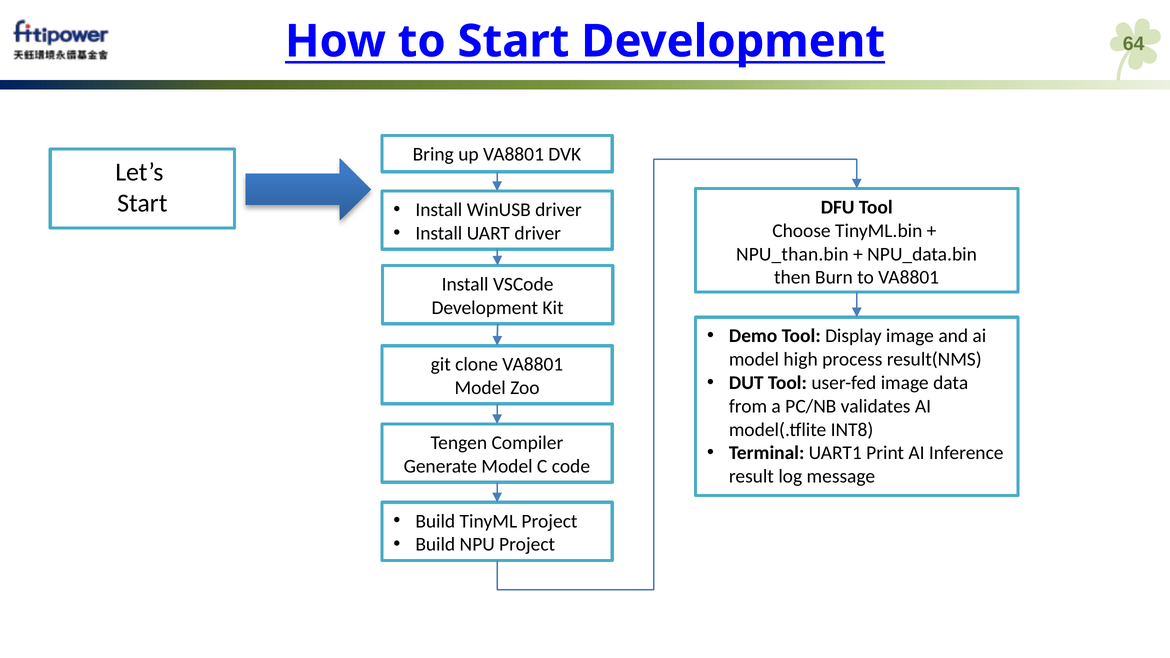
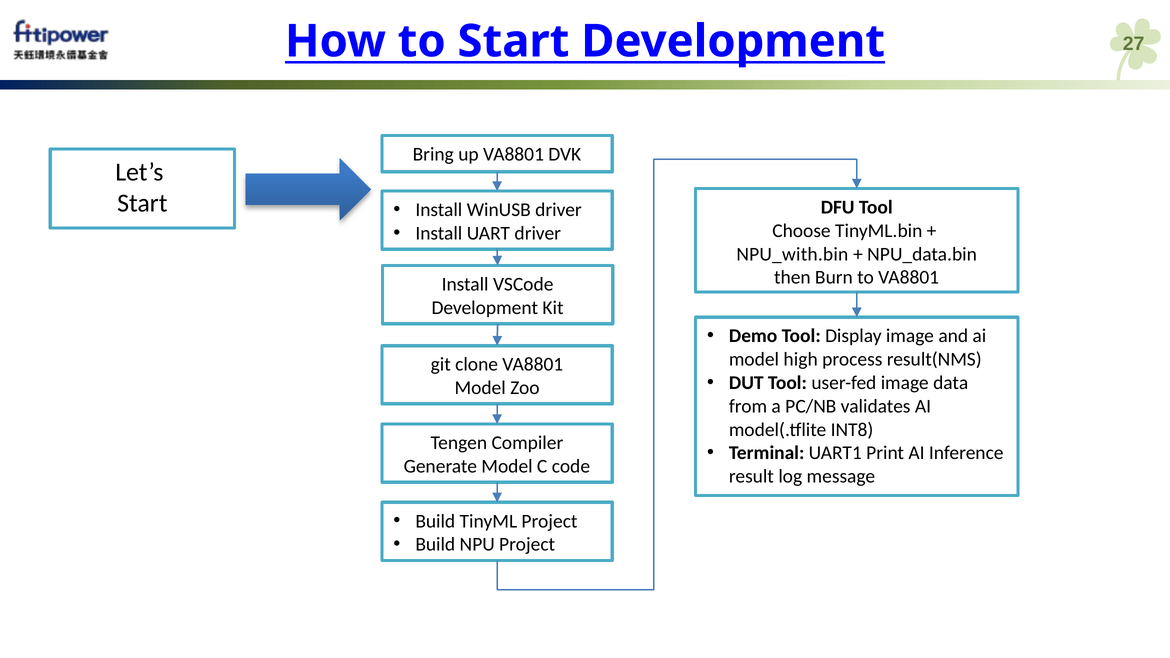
64: 64 -> 27
NPU_than.bin: NPU_than.bin -> NPU_with.bin
